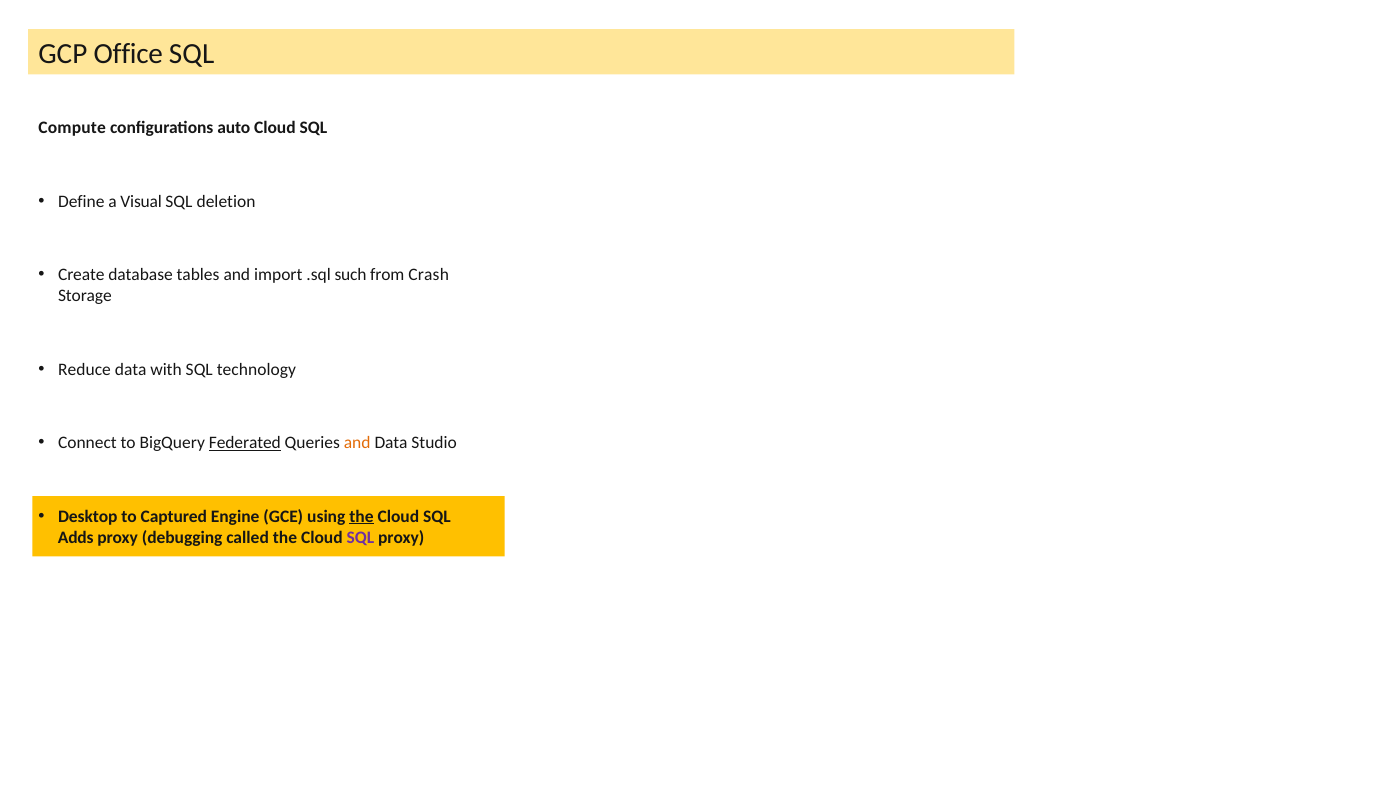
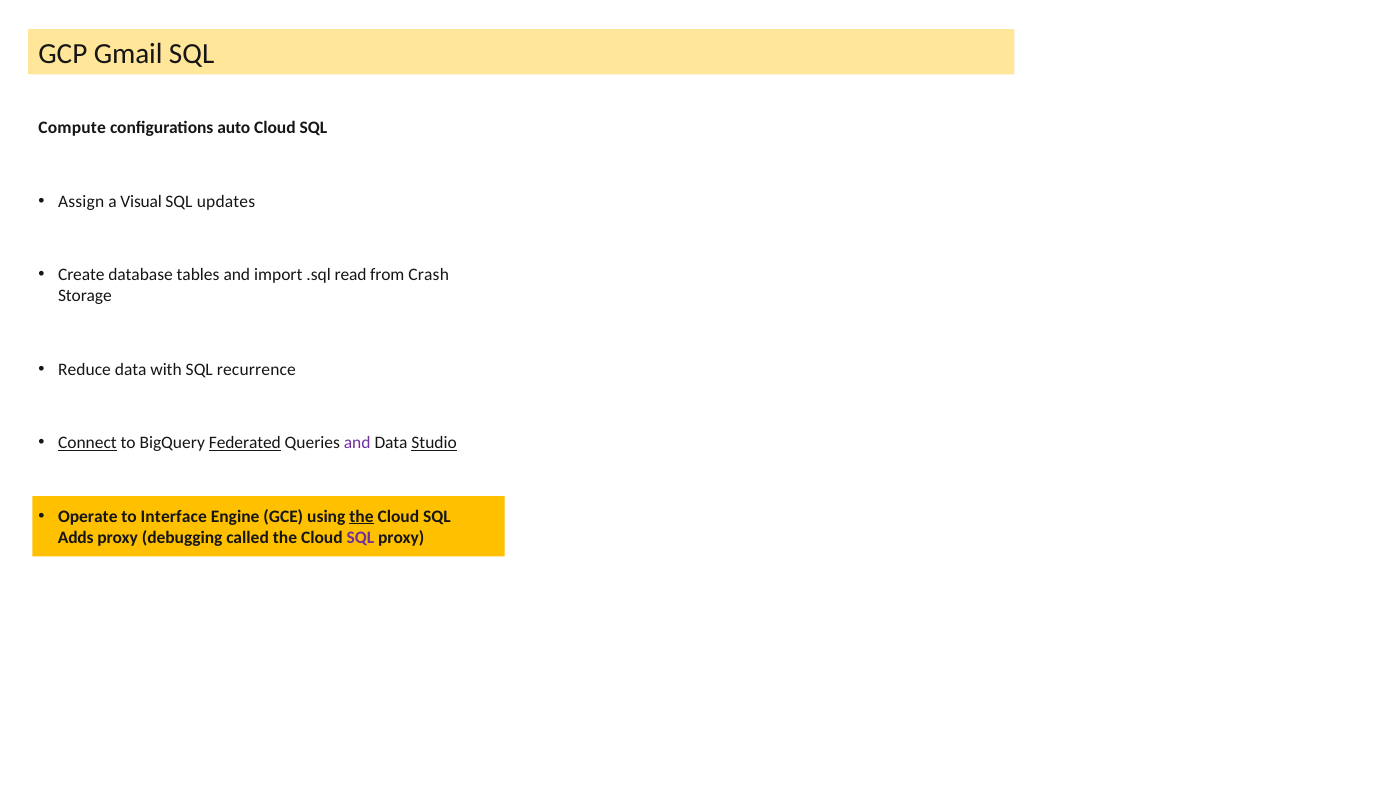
Office: Office -> Gmail
Define: Define -> Assign
deletion: deletion -> updates
such: such -> read
technology: technology -> recurrence
Connect underline: none -> present
and at (357, 443) colour: orange -> purple
Studio underline: none -> present
Desktop: Desktop -> Operate
Captured: Captured -> Interface
